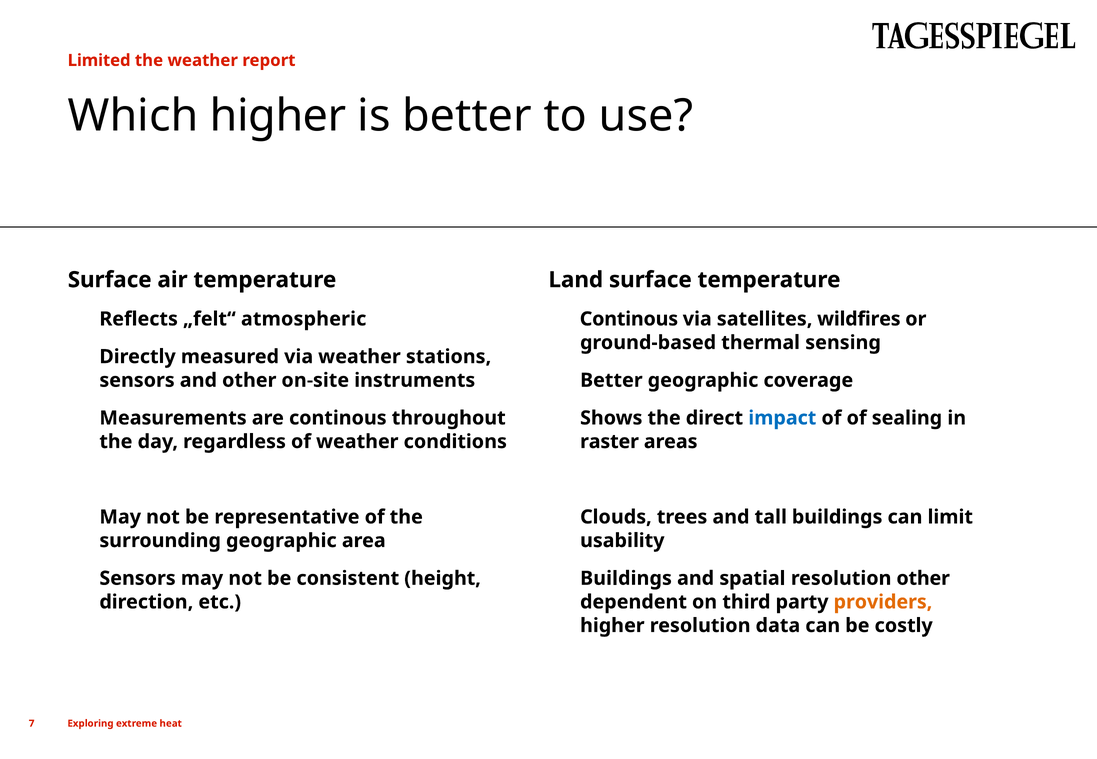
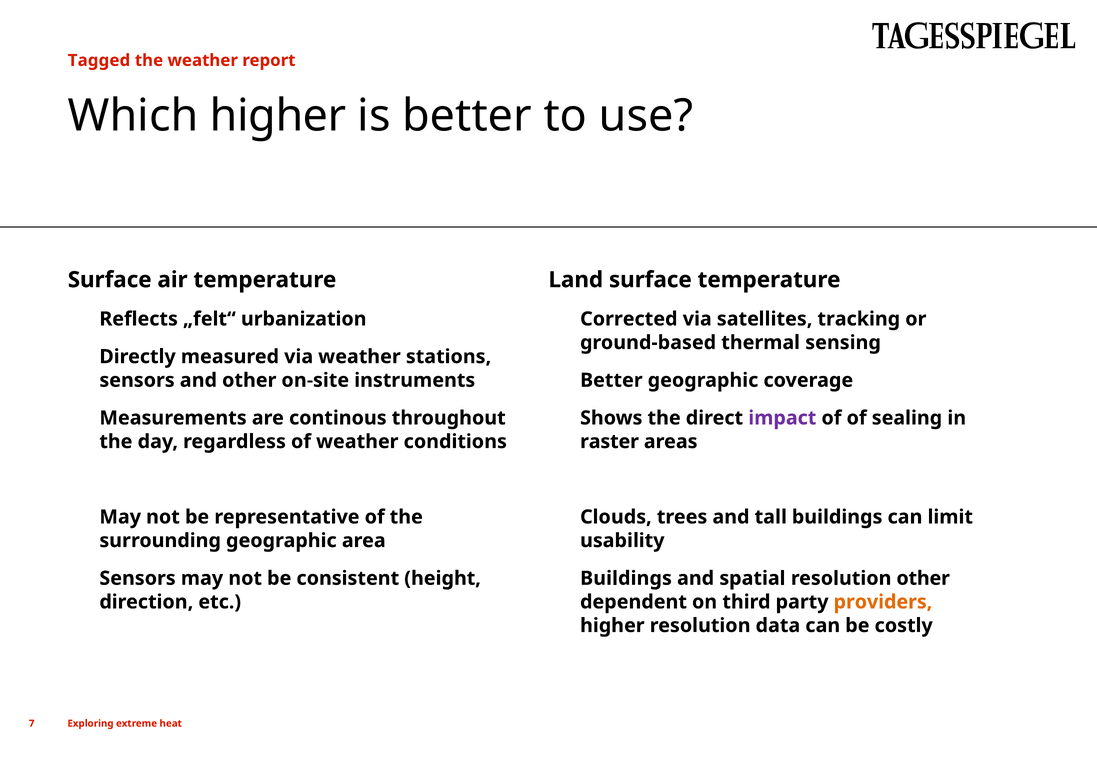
Limited: Limited -> Tagged
atmospheric: atmospheric -> urbanization
Continous at (629, 319): Continous -> Corrected
wildfires: wildfires -> tracking
impact colour: blue -> purple
